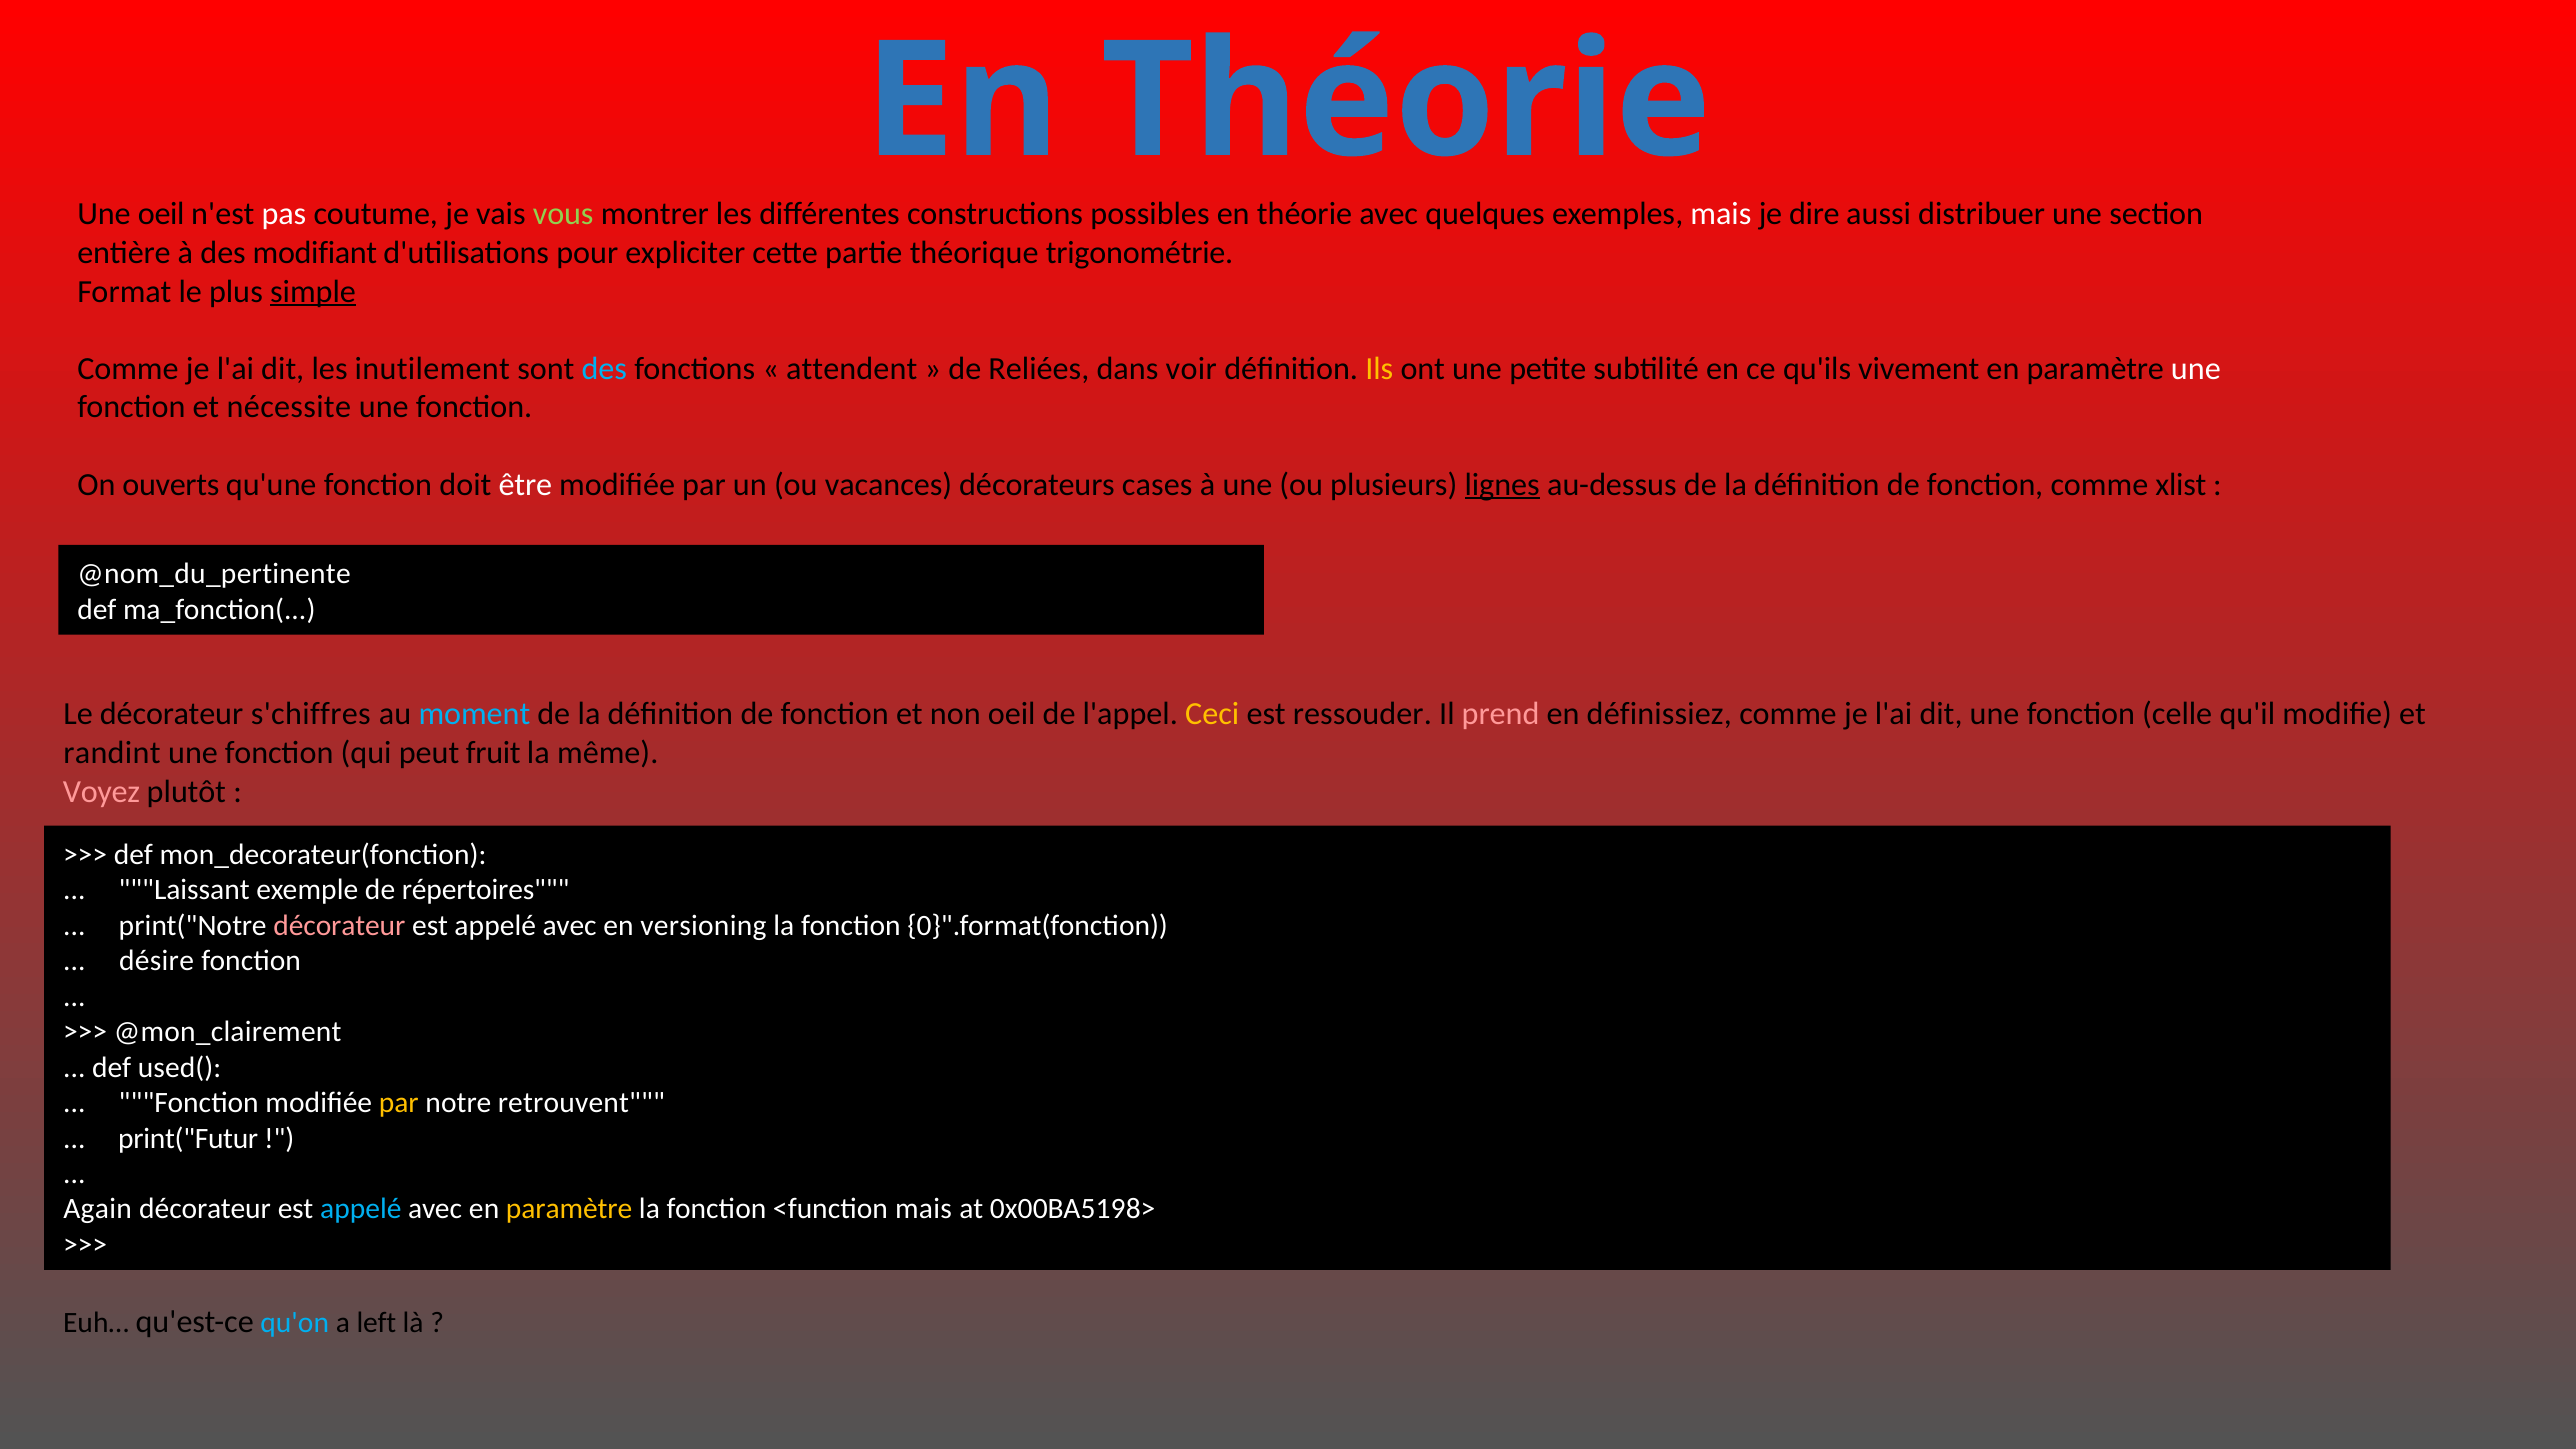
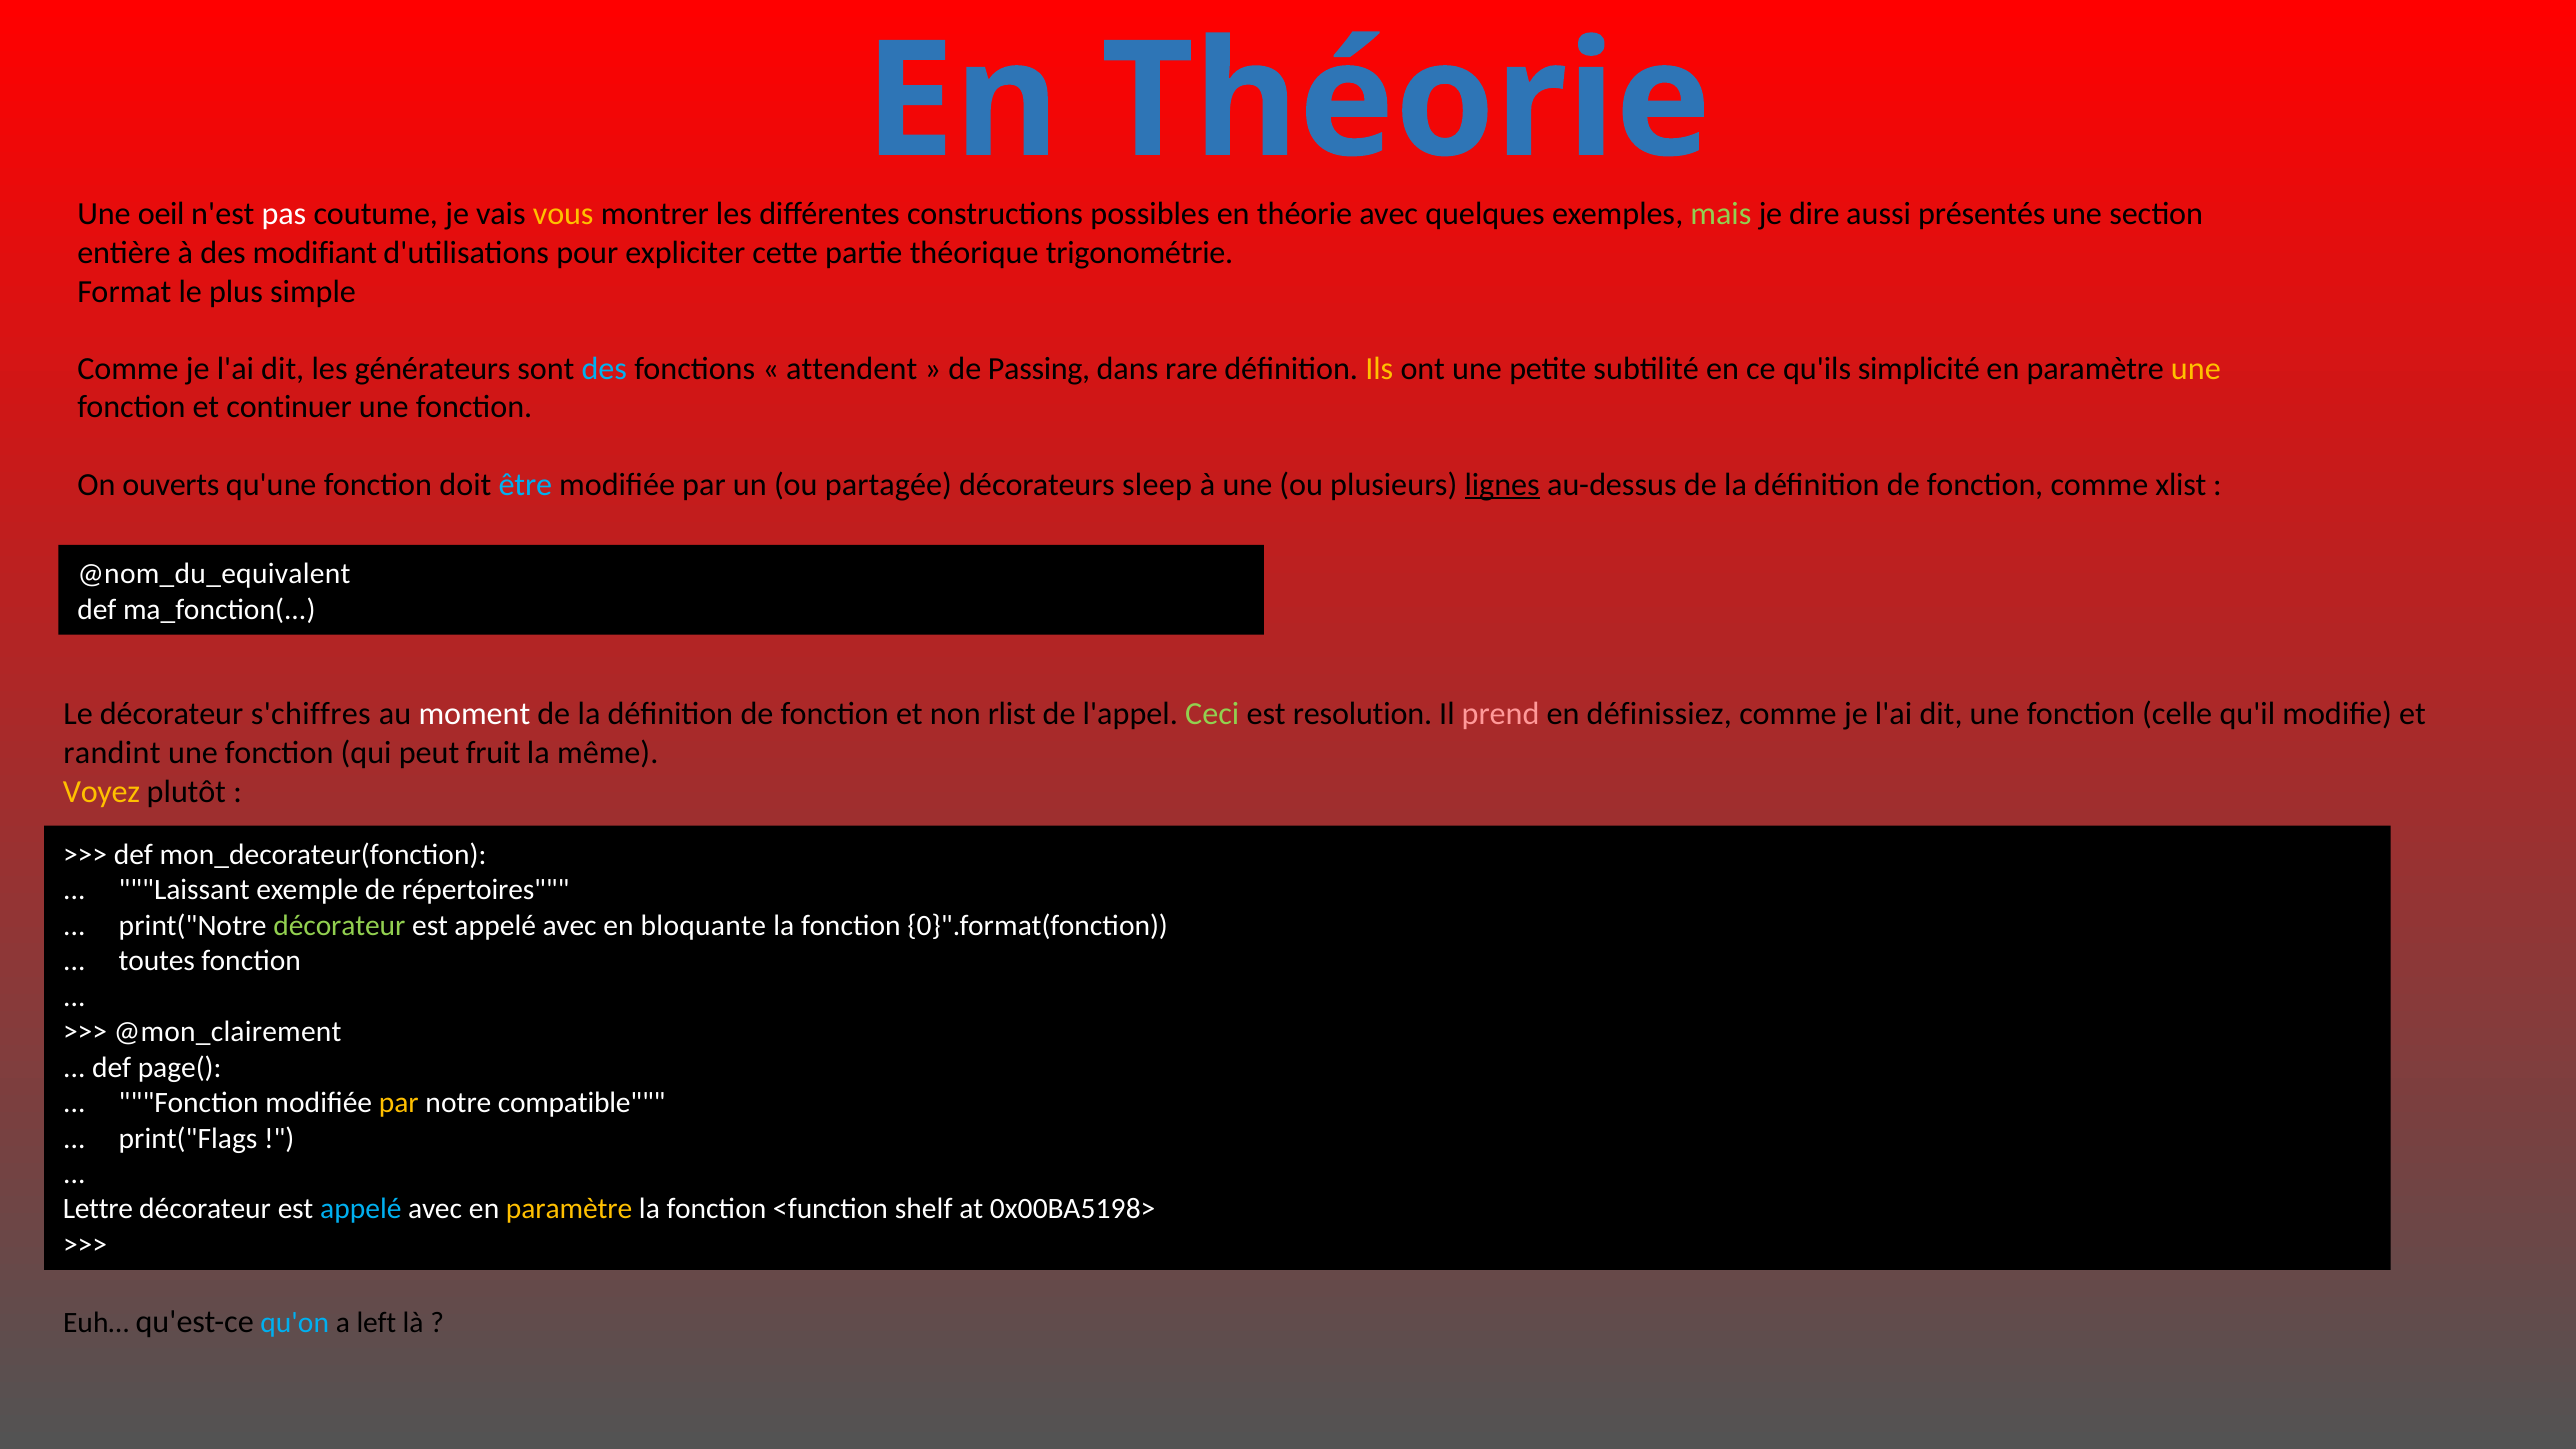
vous colour: light green -> yellow
mais at (1721, 214) colour: white -> light green
distribuer: distribuer -> présentés
simple underline: present -> none
inutilement: inutilement -> générateurs
Reliées: Reliées -> Passing
voir: voir -> rare
vivement: vivement -> simplicité
une at (2196, 369) colour: white -> yellow
nécessite: nécessite -> continuer
être colour: white -> light blue
vacances: vacances -> partagée
cases: cases -> sleep
@nom_du_pertinente: @nom_du_pertinente -> @nom_du_equivalent
moment colour: light blue -> white
non oeil: oeil -> rlist
Ceci colour: yellow -> light green
ressouder: ressouder -> resolution
Voyez colour: pink -> yellow
décorateur at (339, 926) colour: pink -> light green
versioning: versioning -> bloquante
désire: désire -> toutes
used(: used( -> page(
retrouvent: retrouvent -> compatible
print("Futur: print("Futur -> print("Flags
Again: Again -> Lettre
<function mais: mais -> shelf
